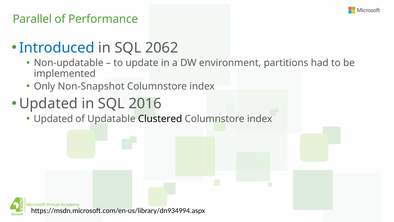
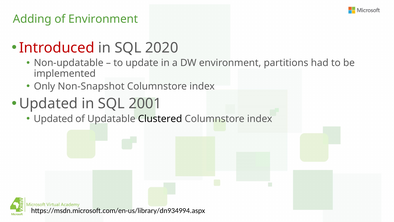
Parallel: Parallel -> Adding
of Performance: Performance -> Environment
Introduced colour: blue -> red
2062: 2062 -> 2020
2016: 2016 -> 2001
